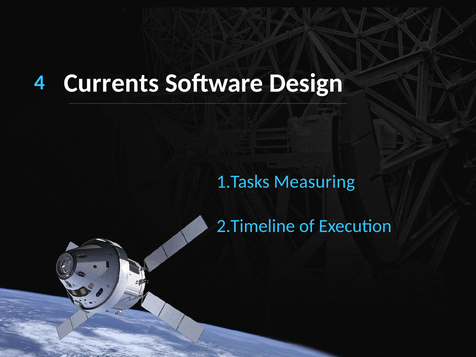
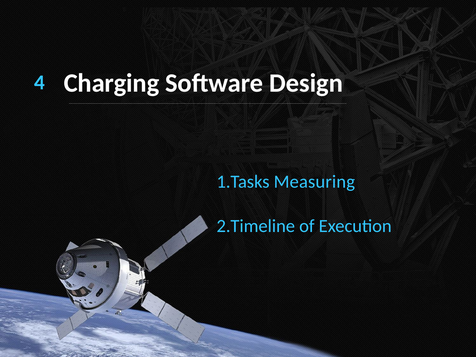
Currents: Currents -> Charging
